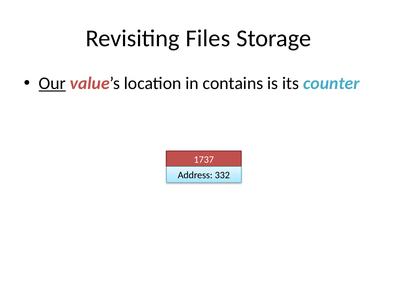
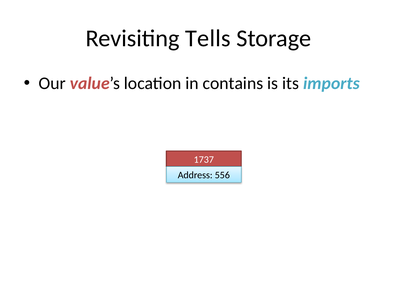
Files: Files -> Tells
Our underline: present -> none
counter: counter -> imports
332: 332 -> 556
